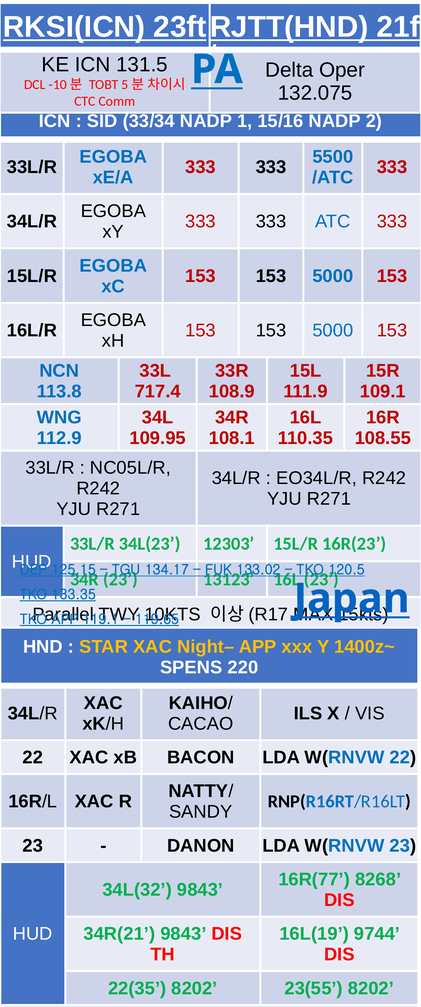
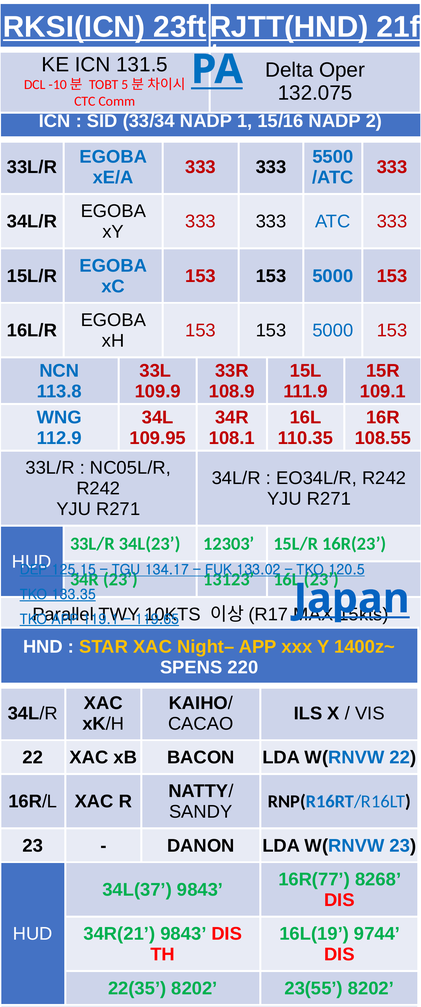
717.4: 717.4 -> 109.9
34L(32: 34L(32 -> 34L(37
